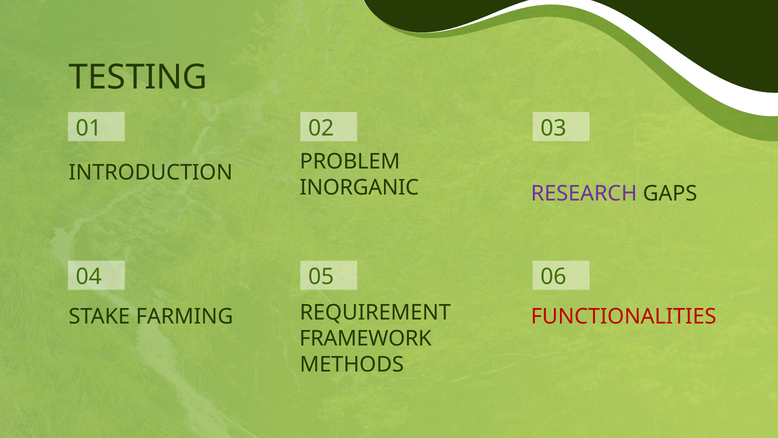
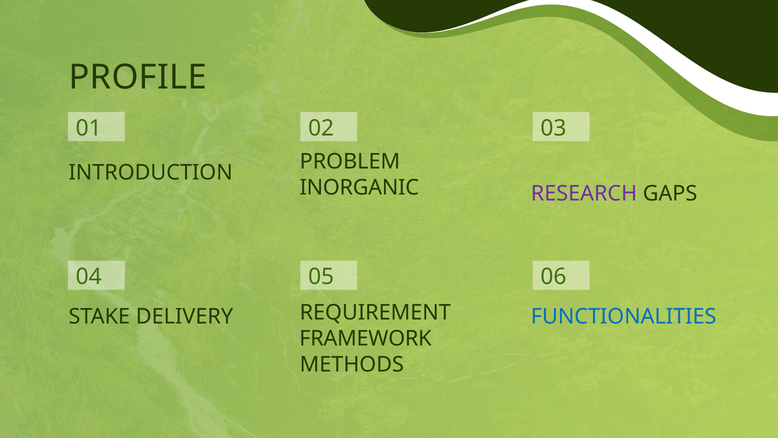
TESTING: TESTING -> PROFILE
FARMING: FARMING -> DELIVERY
FUNCTIONALITIES colour: red -> blue
